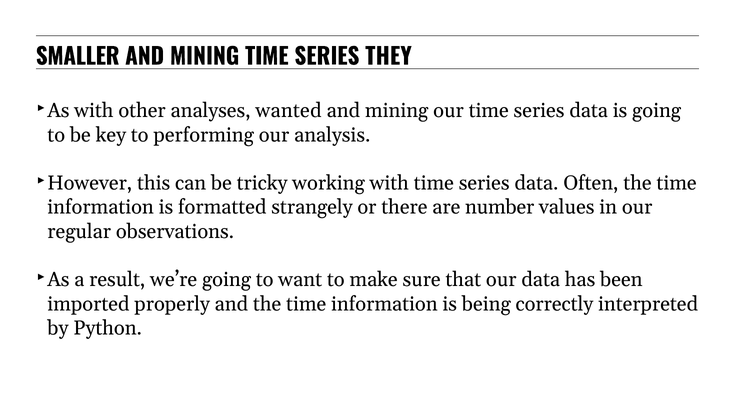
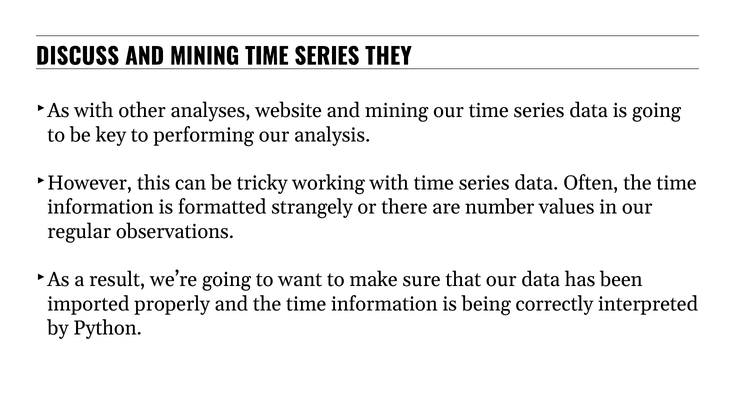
SMALLER: SMALLER -> DISCUSS
wanted: wanted -> website
